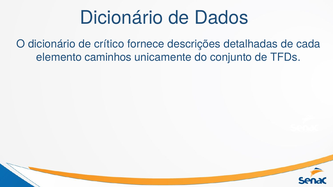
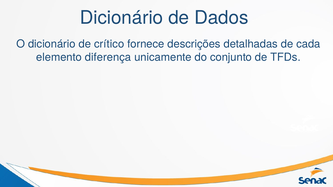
caminhos: caminhos -> diferença
